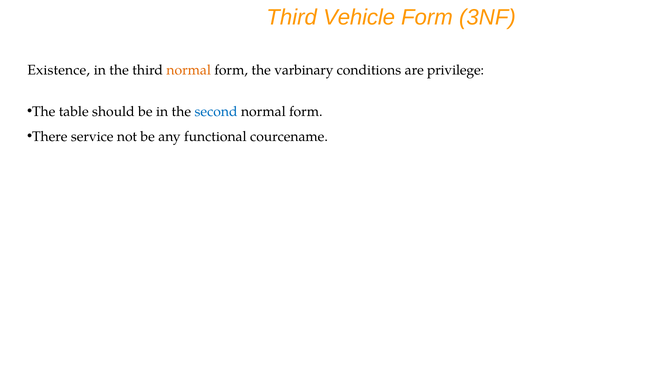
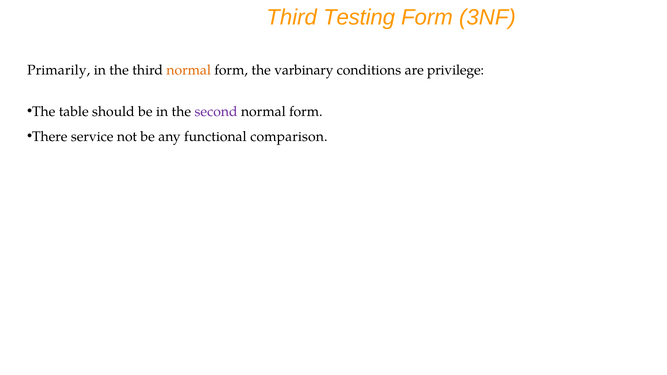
Vehicle: Vehicle -> Testing
Existence: Existence -> Primarily
second colour: blue -> purple
courcename: courcename -> comparison
